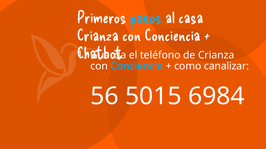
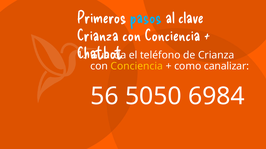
casa: casa -> clave
Conciencia at (137, 66) colour: light blue -> yellow
5015: 5015 -> 5050
